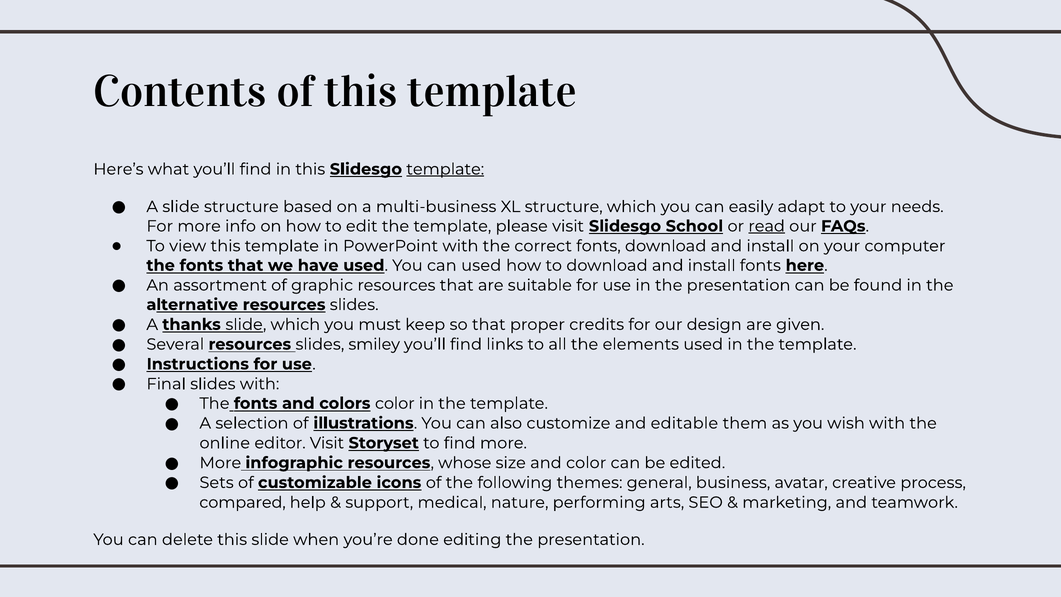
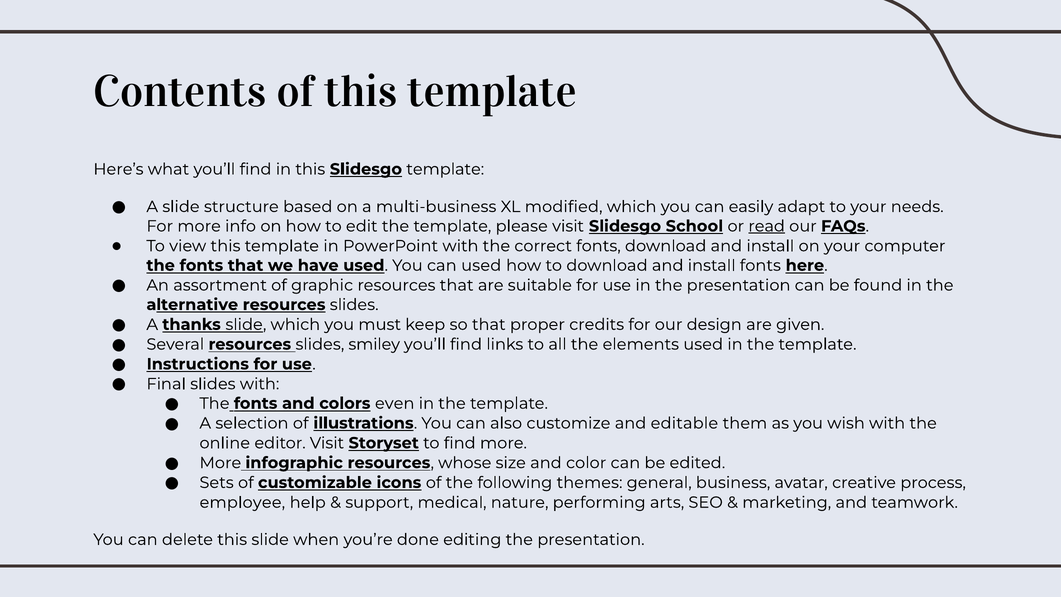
template at (445, 169) underline: present -> none
XL structure: structure -> modified
colors color: color -> even
compared: compared -> employee
